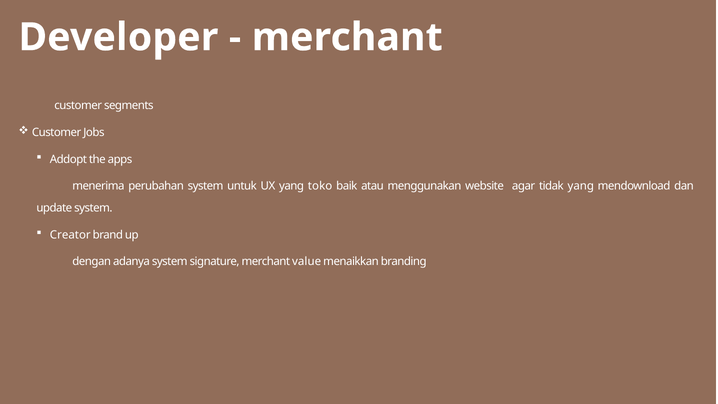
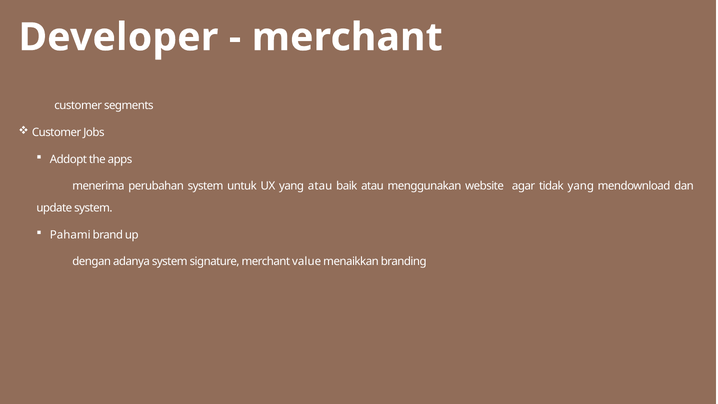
yang toko: toko -> atau
Creator: Creator -> Pahami
